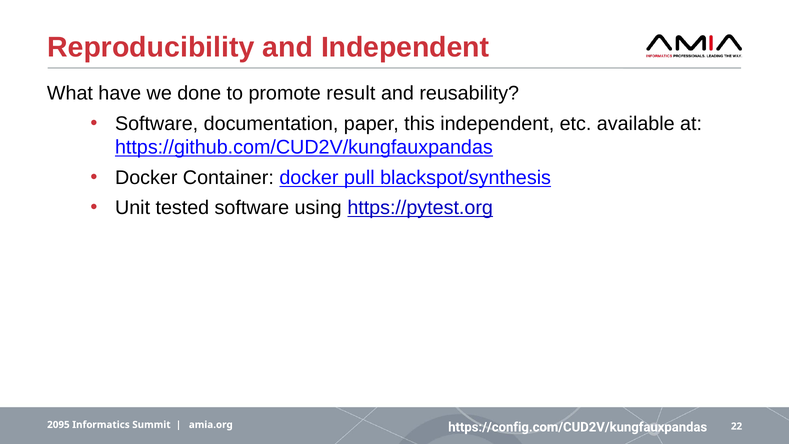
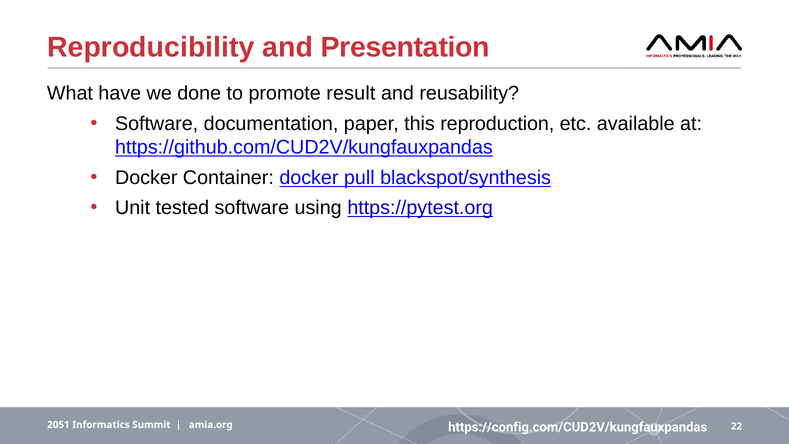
and Independent: Independent -> Presentation
this independent: independent -> reproduction
2095: 2095 -> 2051
